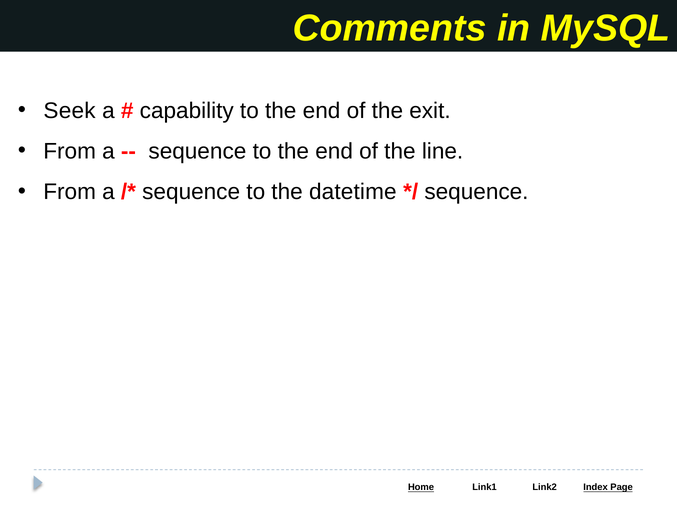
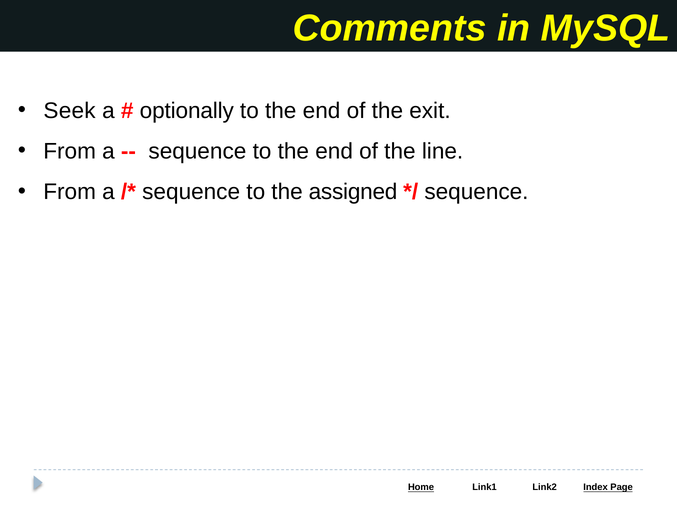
capability: capability -> optionally
datetime: datetime -> assigned
